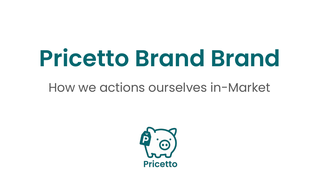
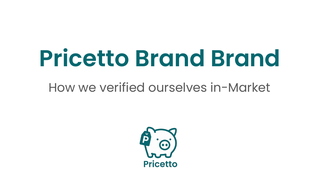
actions: actions -> verified
